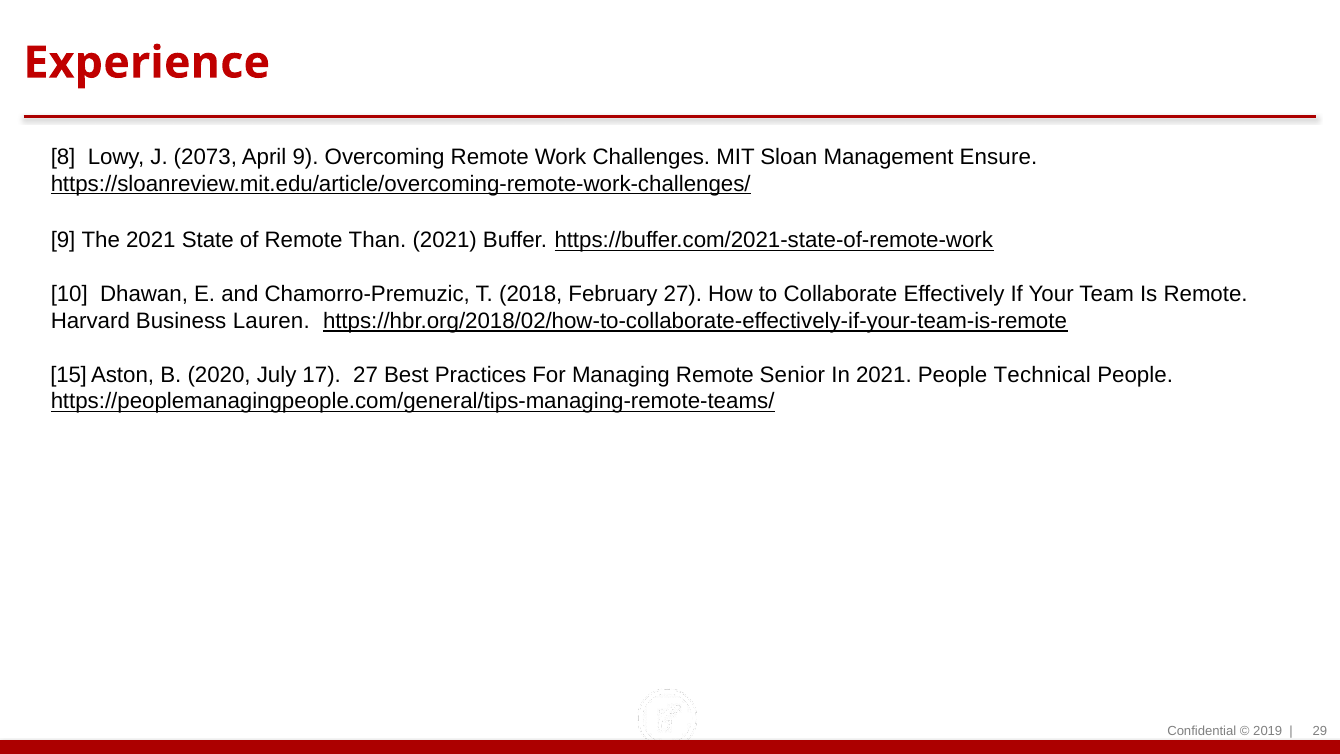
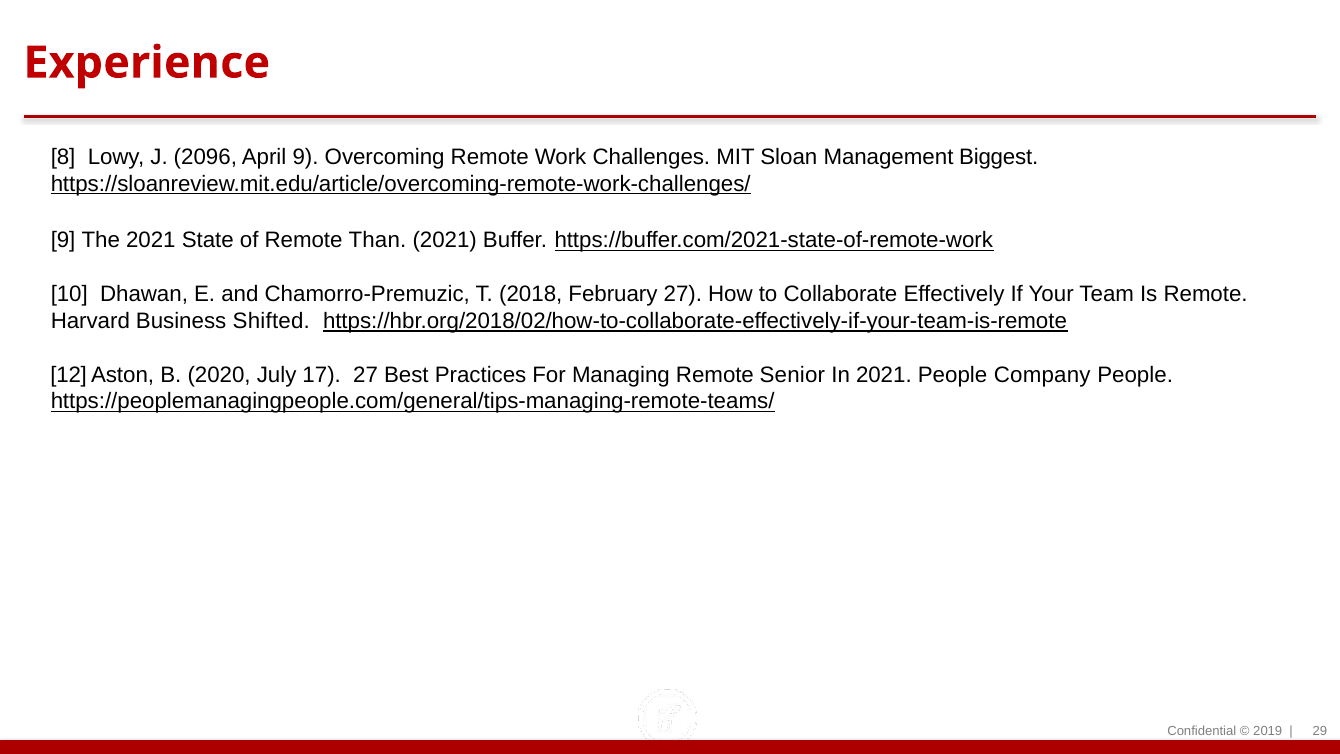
2073: 2073 -> 2096
Ensure: Ensure -> Biggest
Lauren: Lauren -> Shifted
15: 15 -> 12
Technical: Technical -> Company
